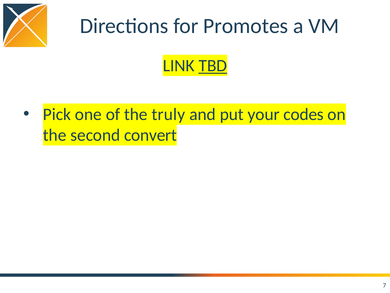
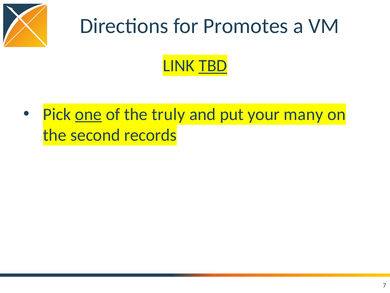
one underline: none -> present
codes: codes -> many
convert: convert -> records
